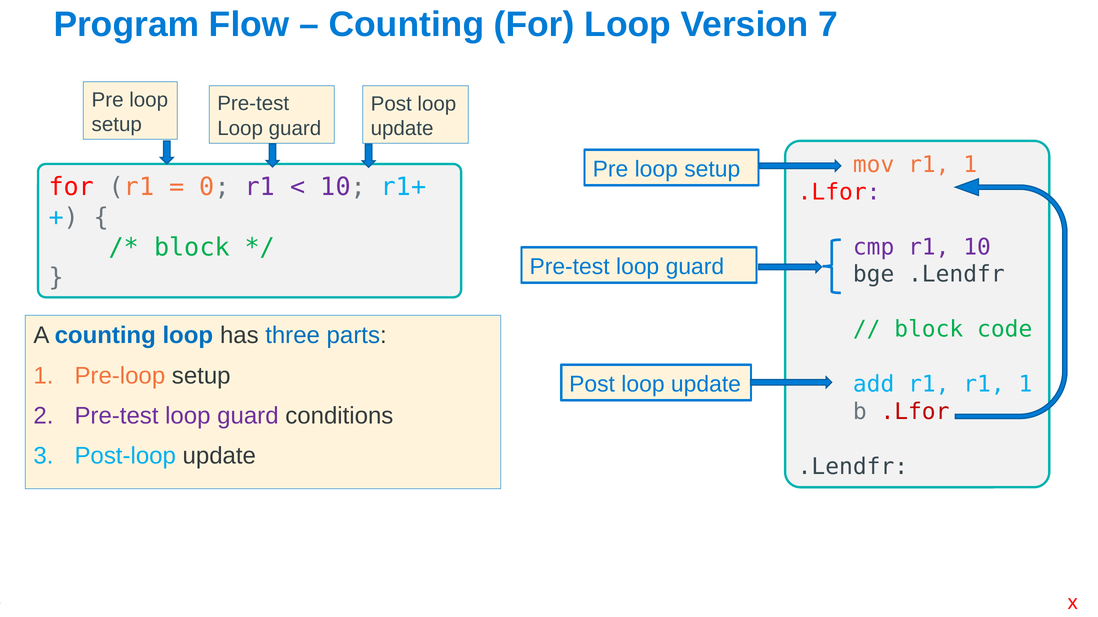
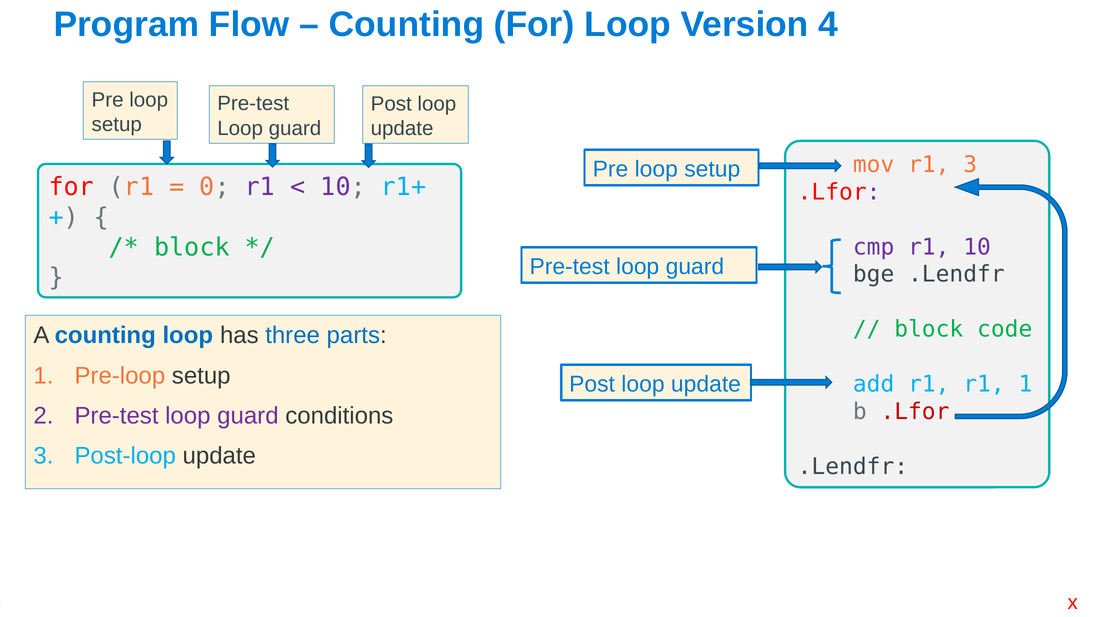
7: 7 -> 4
mov r1 1: 1 -> 3
